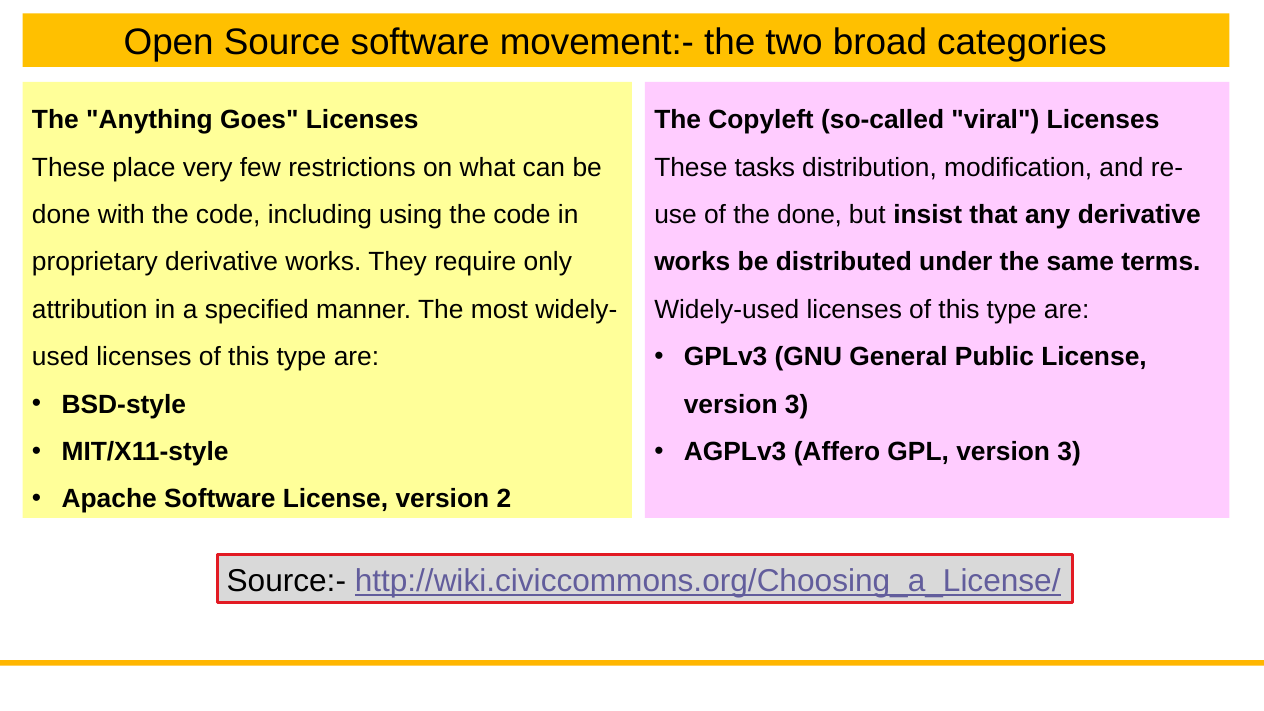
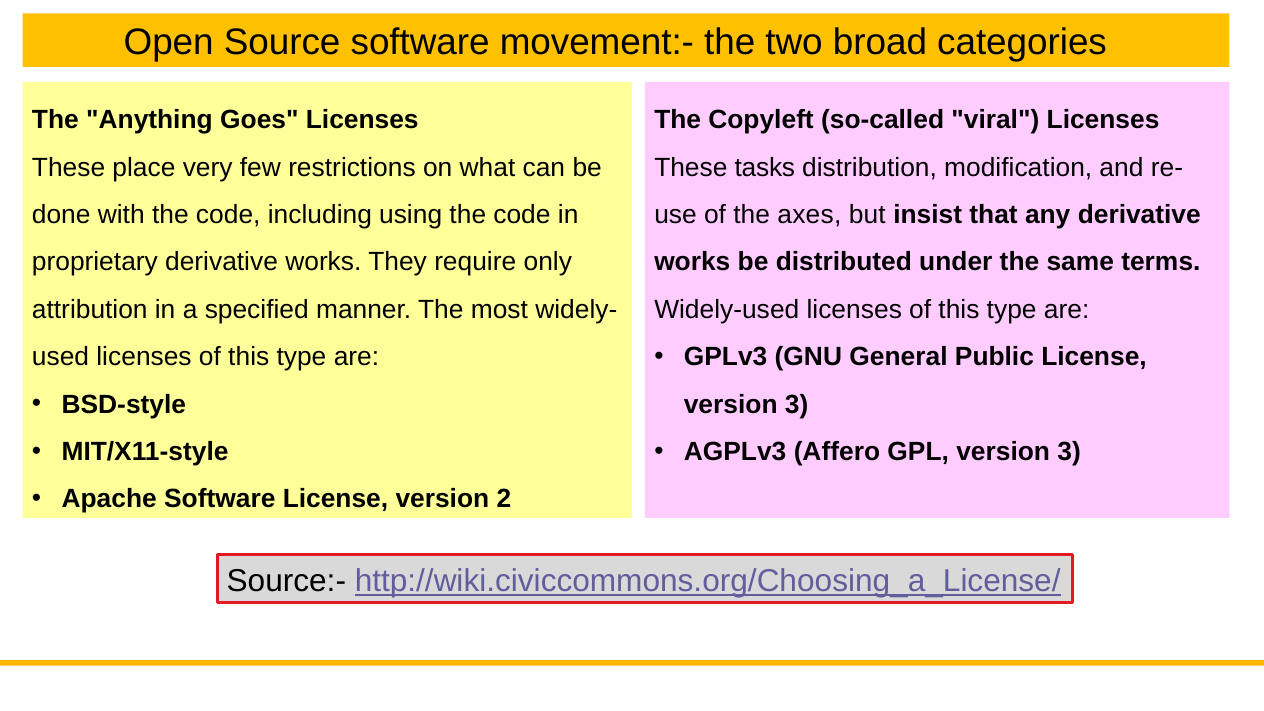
the done: done -> axes
